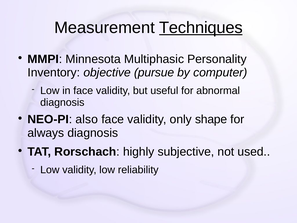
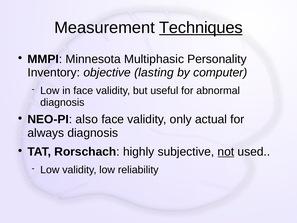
pursue: pursue -> lasting
shape: shape -> actual
not underline: none -> present
